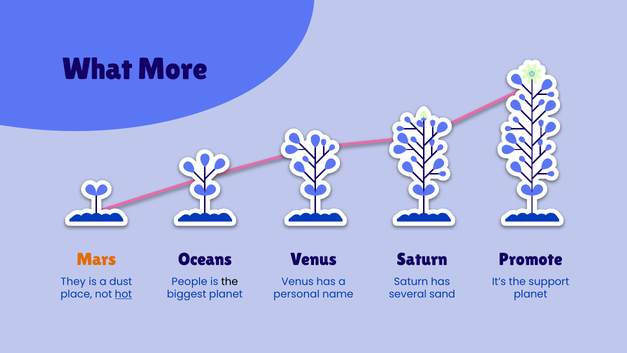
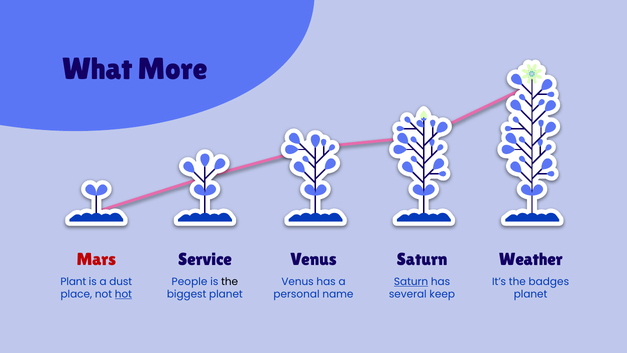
Mars colour: orange -> red
Oceans: Oceans -> Service
Promote: Promote -> Weather
They: They -> Plant
Saturn at (411, 281) underline: none -> present
support: support -> badges
sand: sand -> keep
